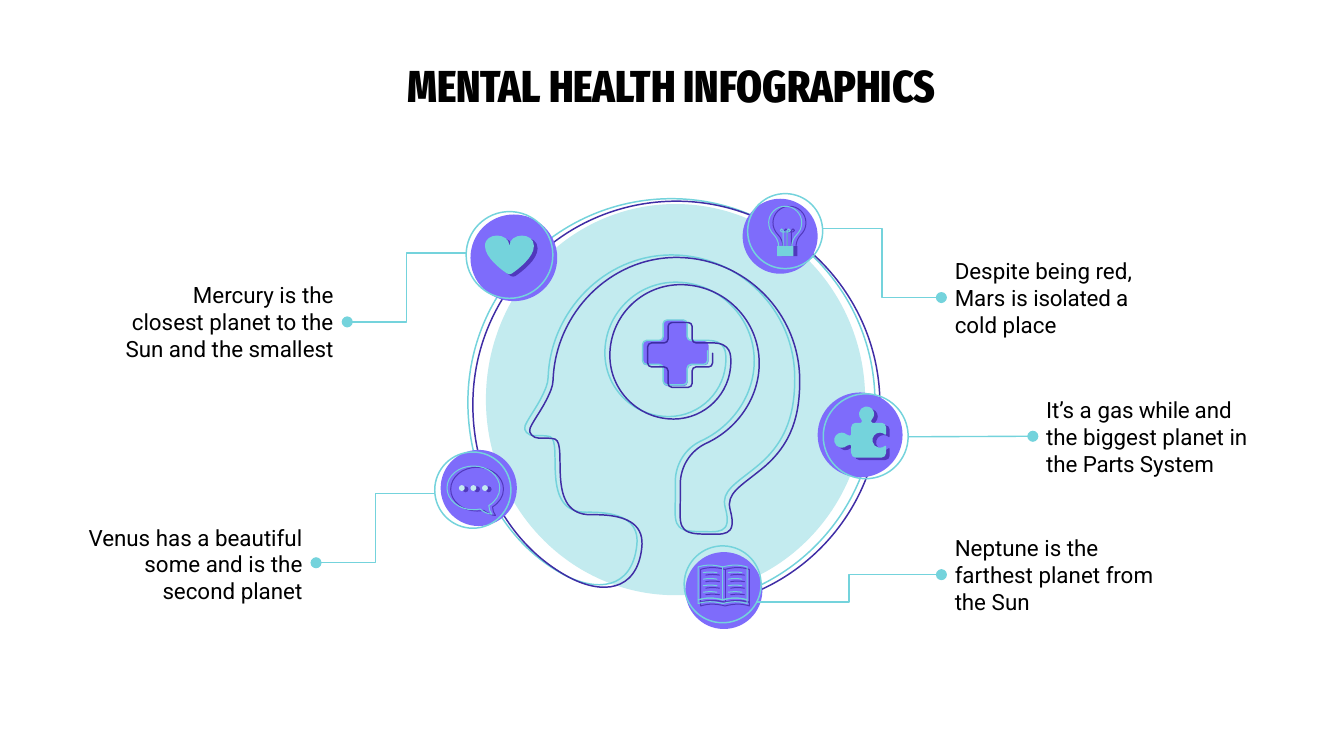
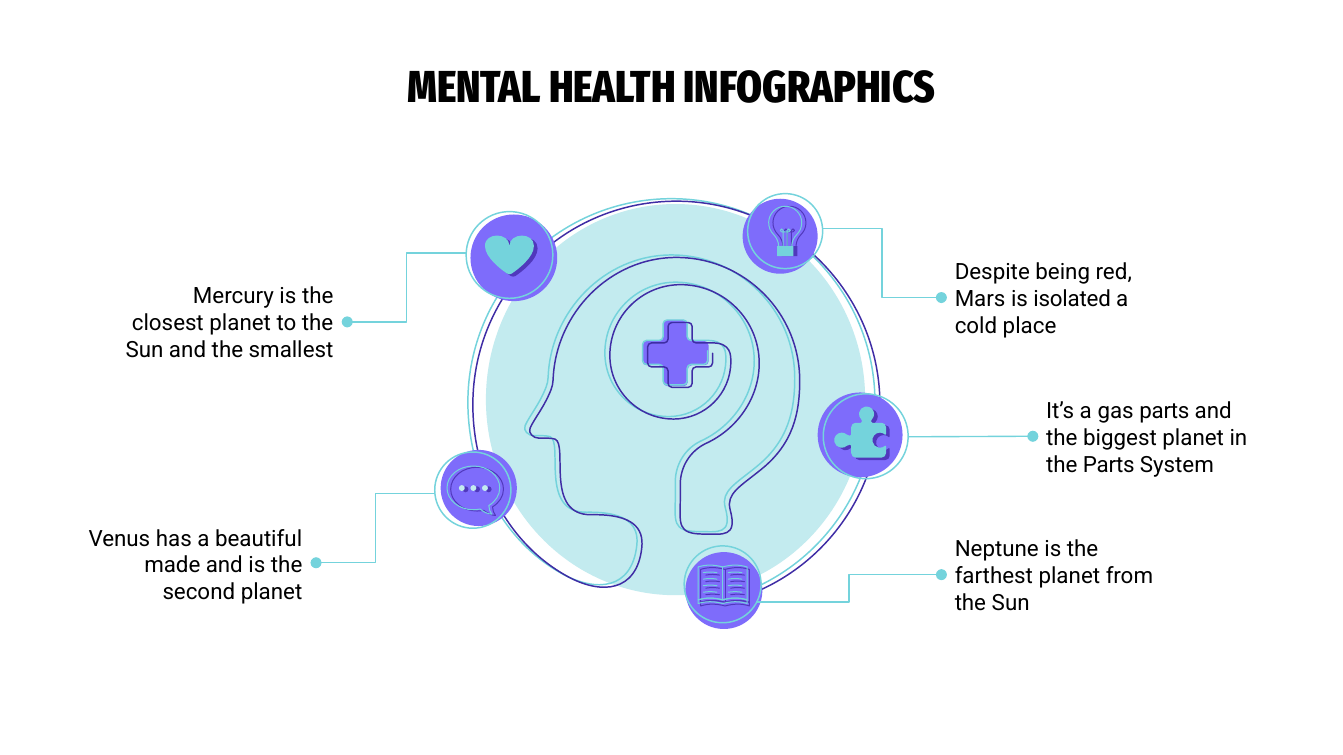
gas while: while -> parts
some: some -> made
